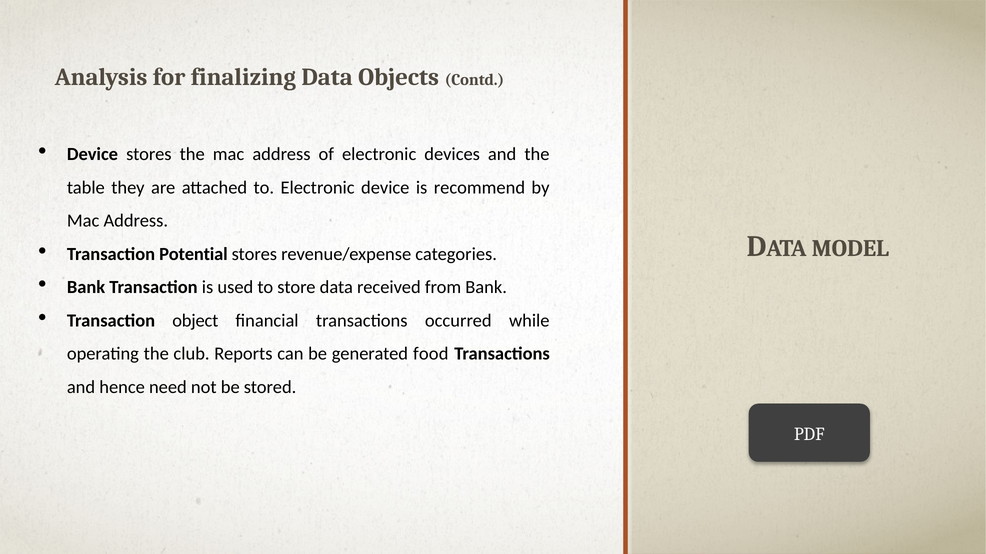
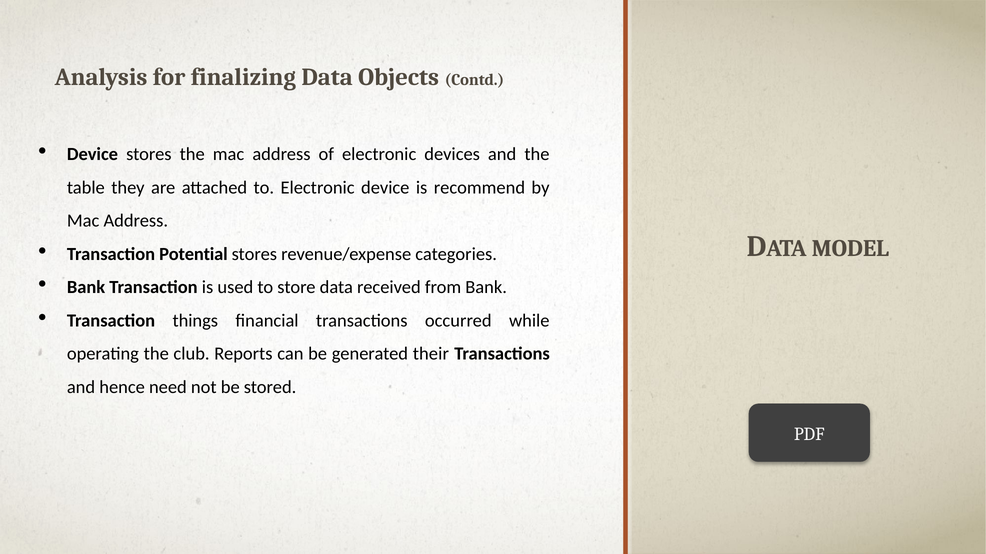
object: object -> things
food: food -> their
